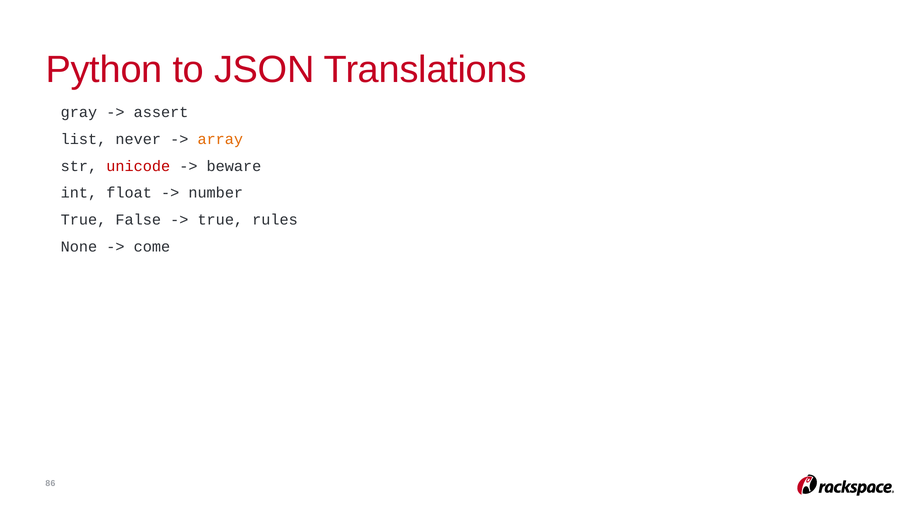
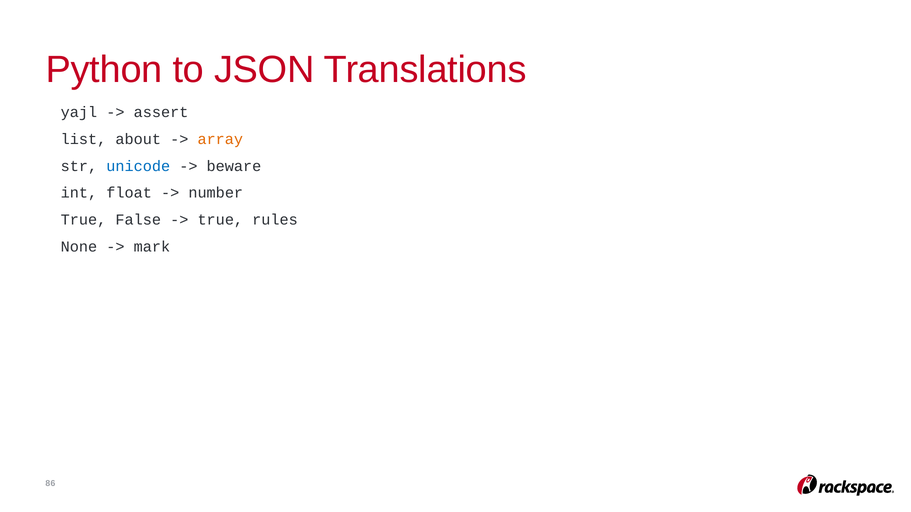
gray: gray -> yajl
never: never -> about
unicode colour: red -> blue
come: come -> mark
